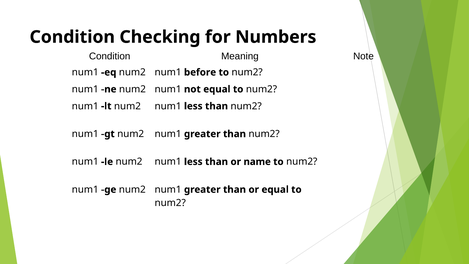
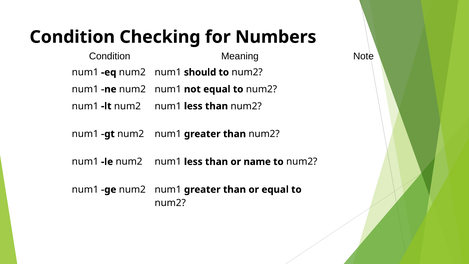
before: before -> should
